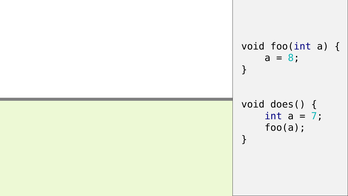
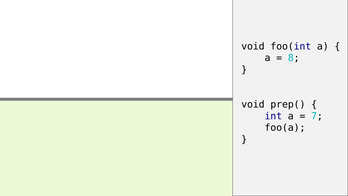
does(: does( -> prep(
